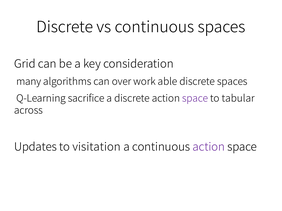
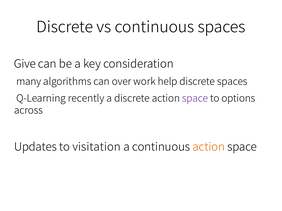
Grid: Grid -> Give
able: able -> help
sacrifice: sacrifice -> recently
tabular: tabular -> options
action at (209, 147) colour: purple -> orange
